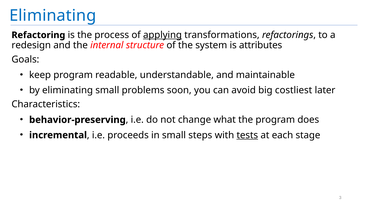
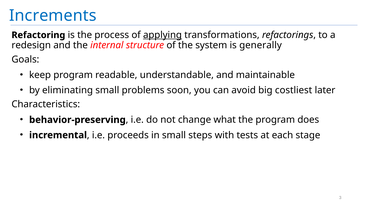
Eliminating at (53, 16): Eliminating -> Increments
attributes: attributes -> generally
tests underline: present -> none
